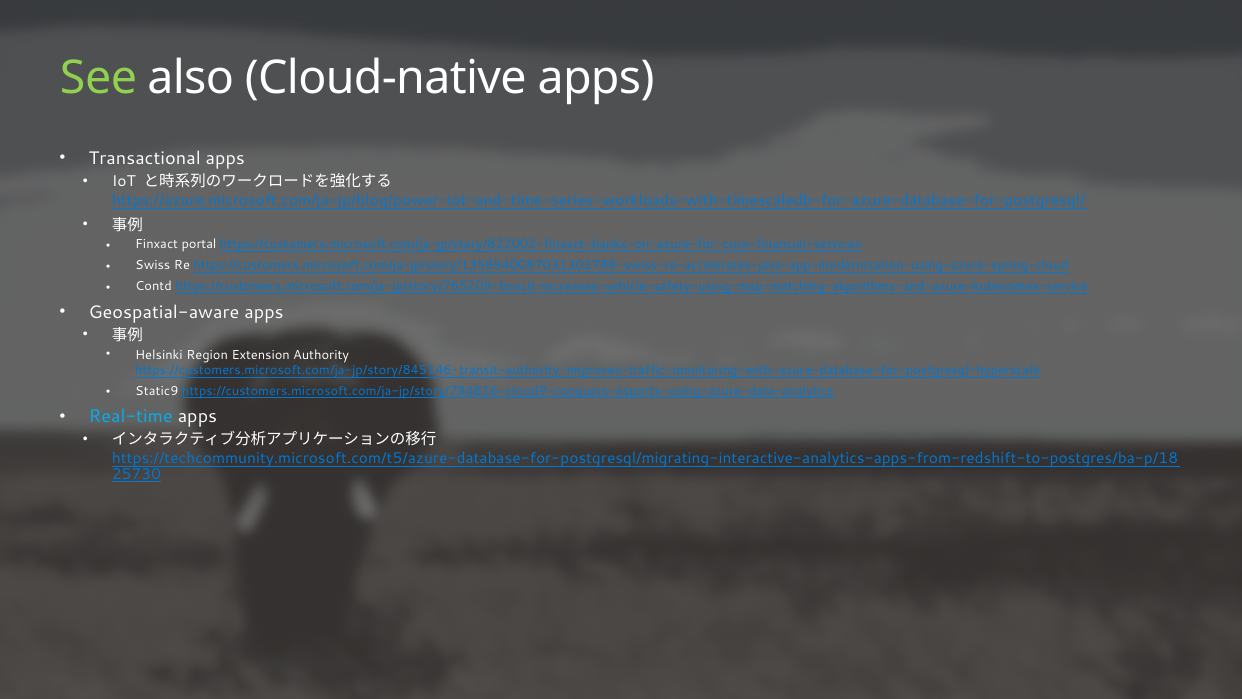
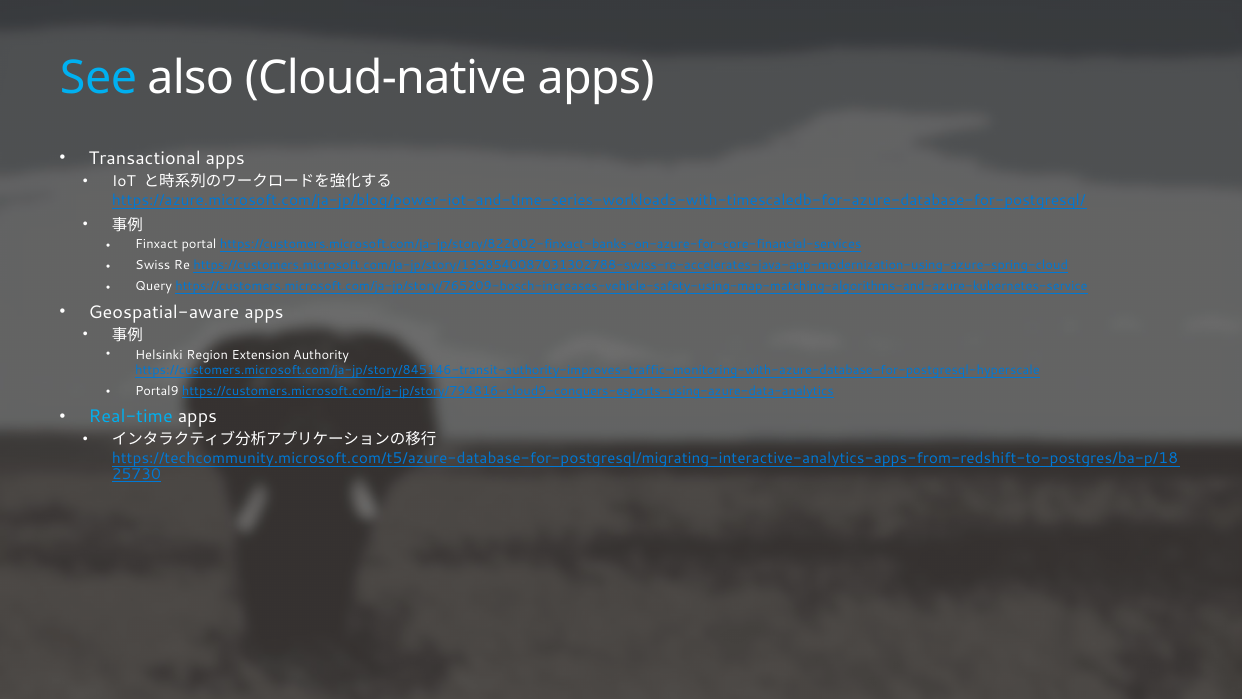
See colour: light green -> light blue
Contd: Contd -> Query
Static9: Static9 -> Portal9
